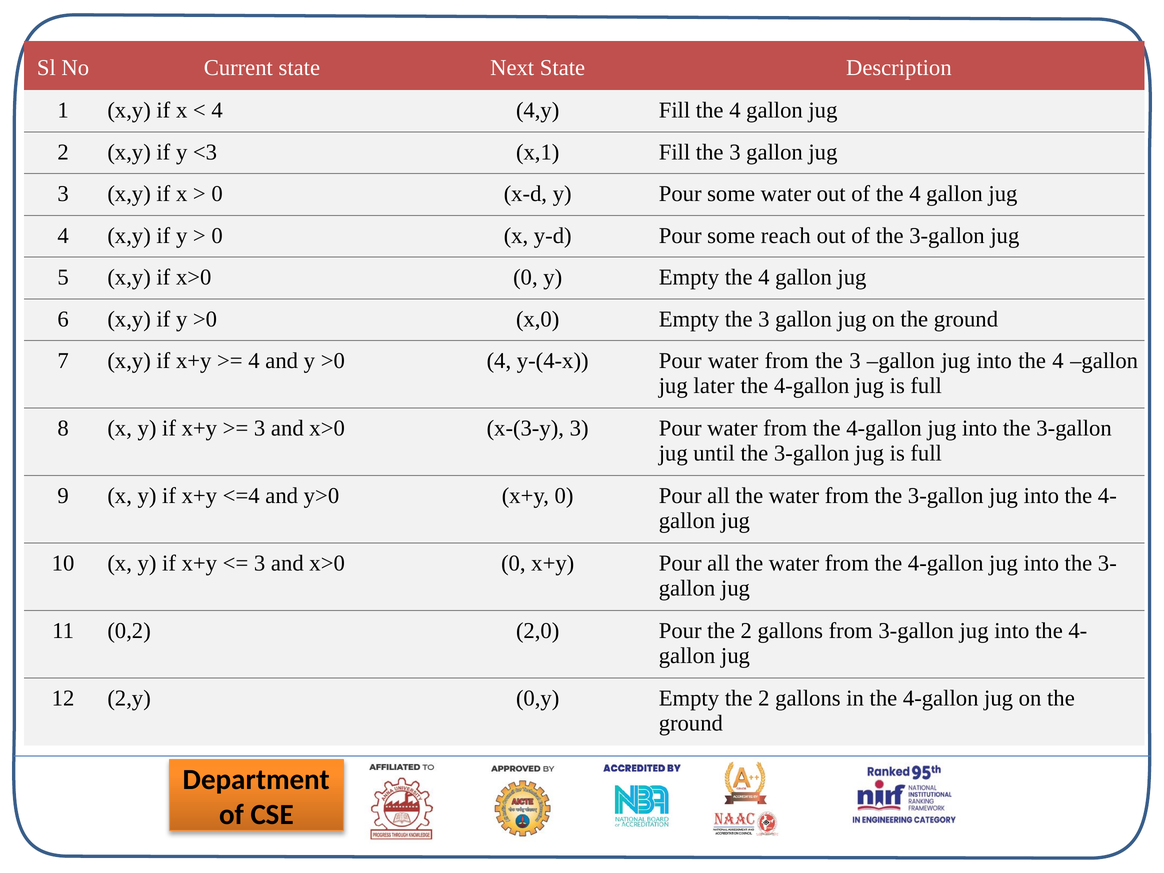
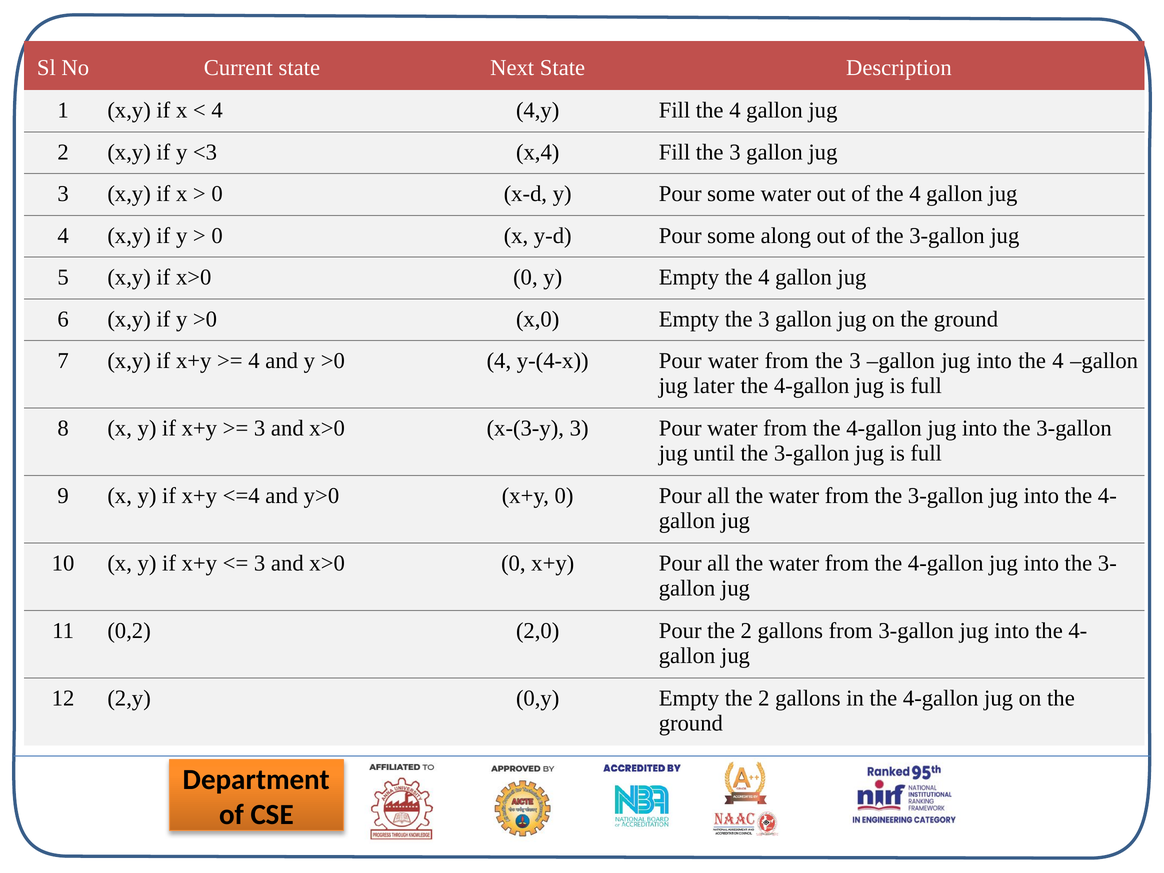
x,1: x,1 -> x,4
reach: reach -> along
